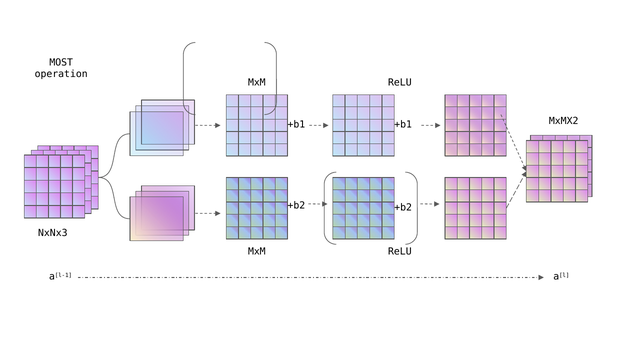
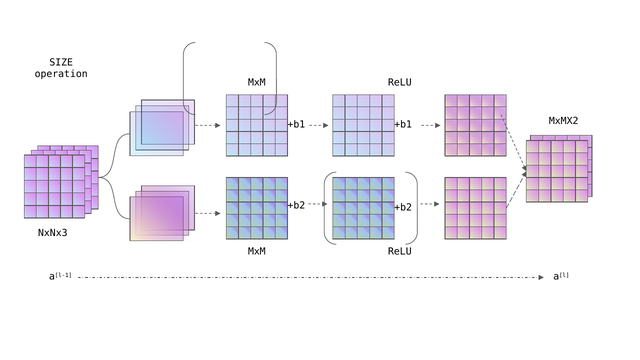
MOST: MOST -> SIZE
